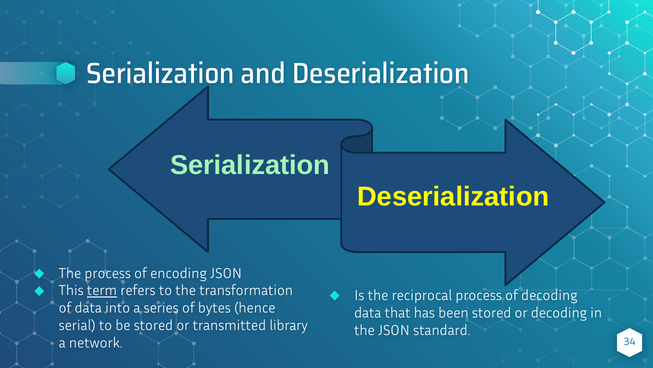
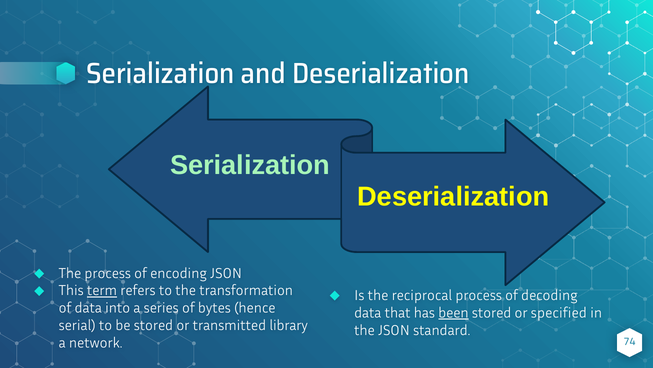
been underline: none -> present
or decoding: decoding -> specified
34: 34 -> 74
